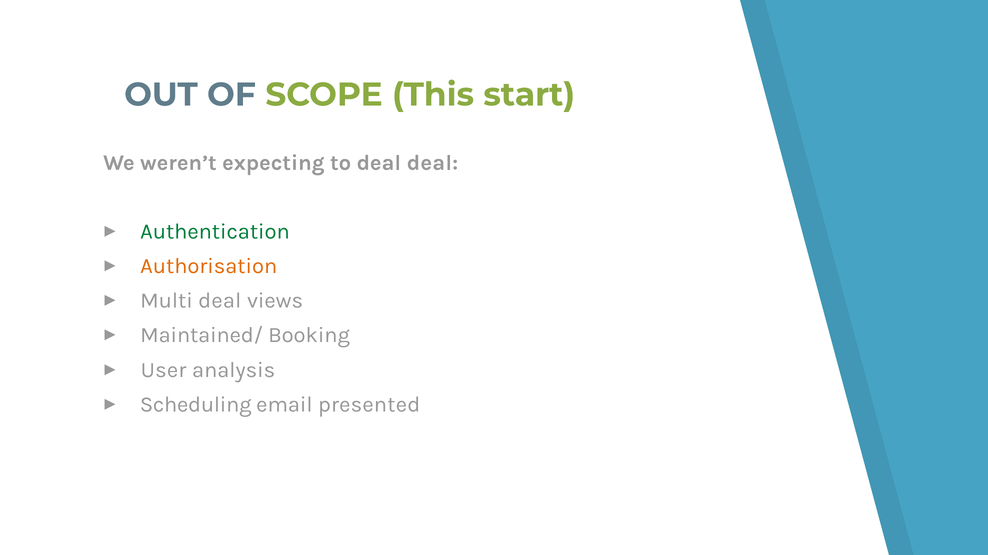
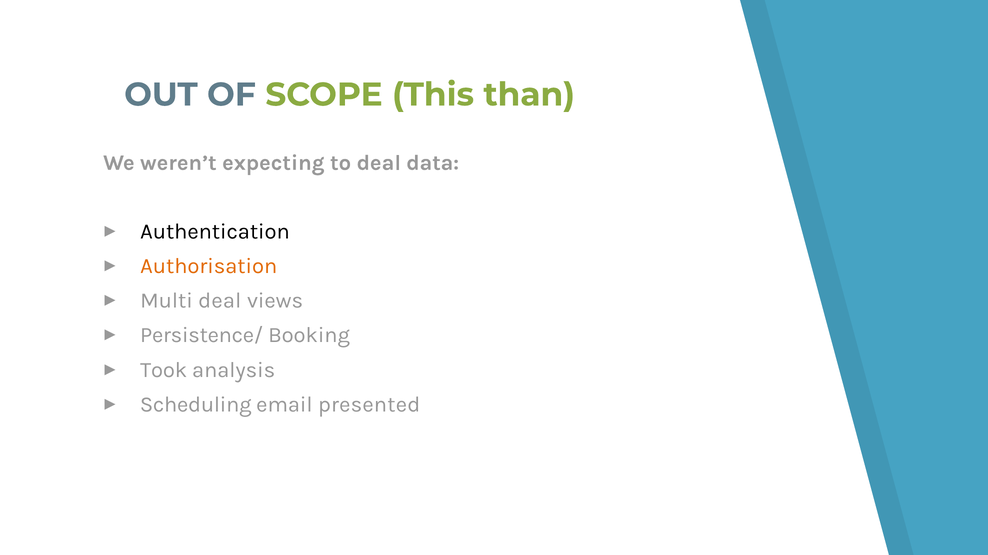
start: start -> than
deal deal: deal -> data
Authentication colour: green -> black
Maintained/: Maintained/ -> Persistence/
User: User -> Took
